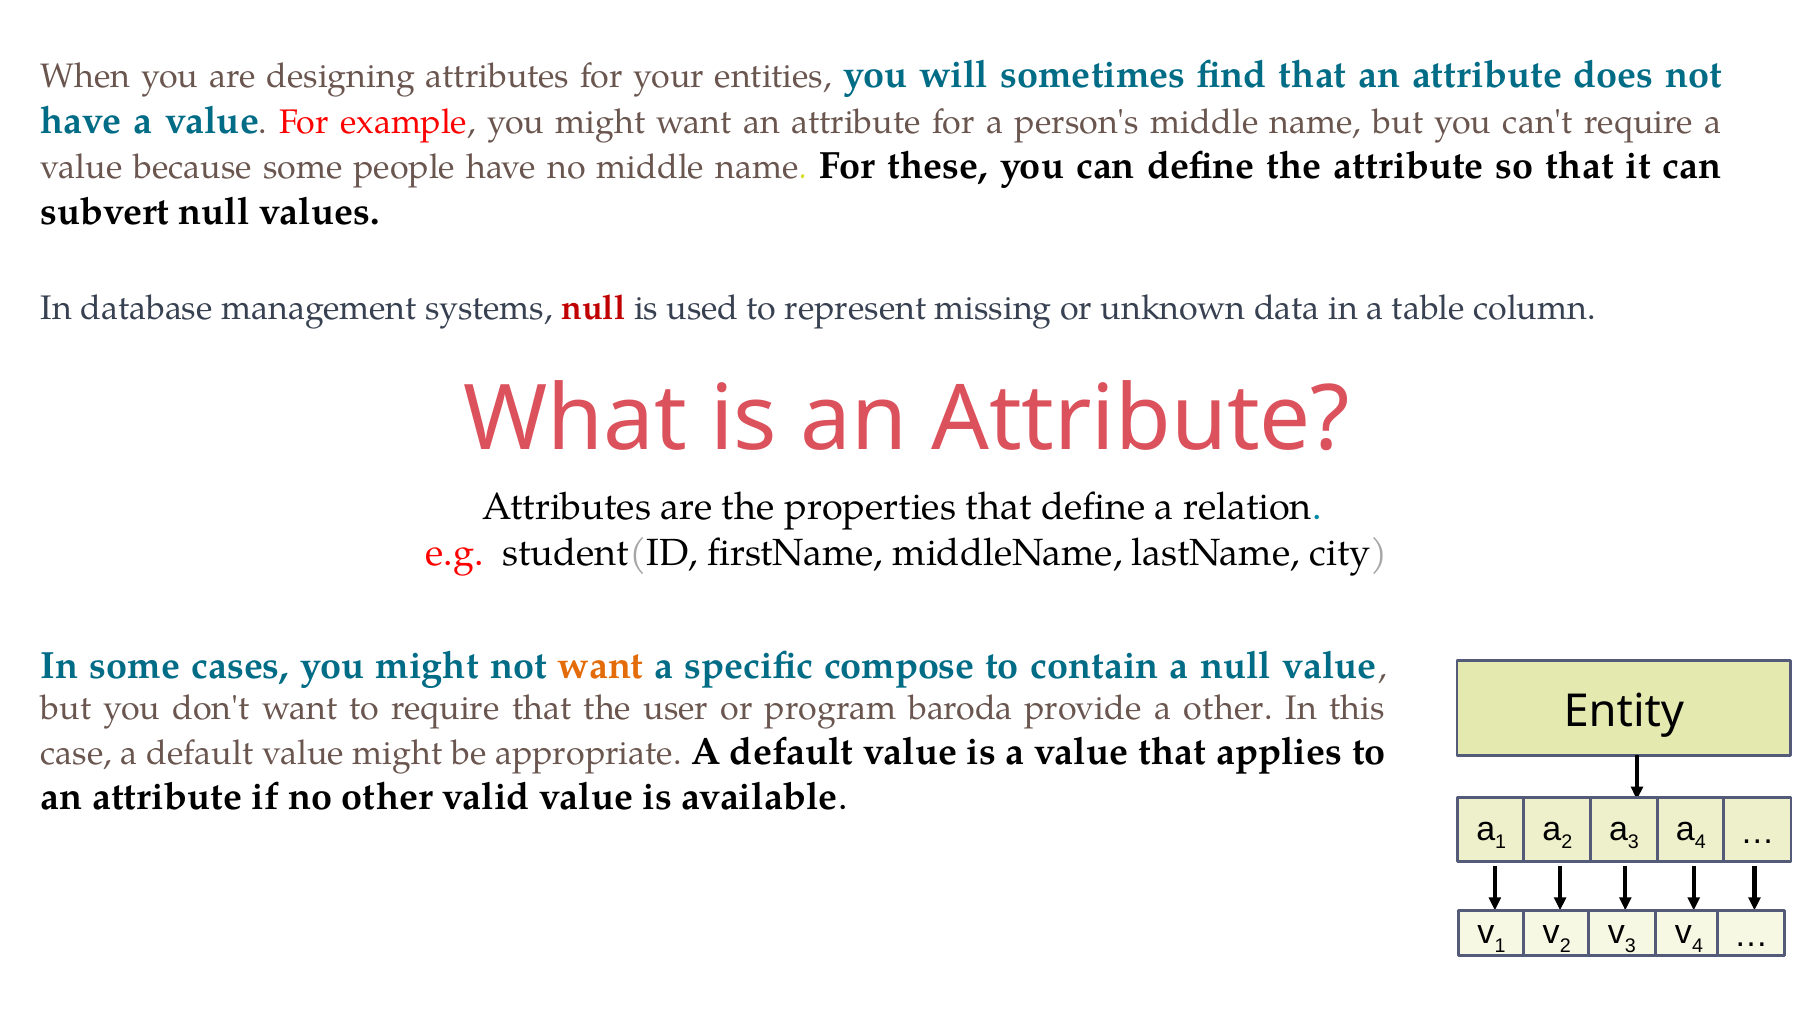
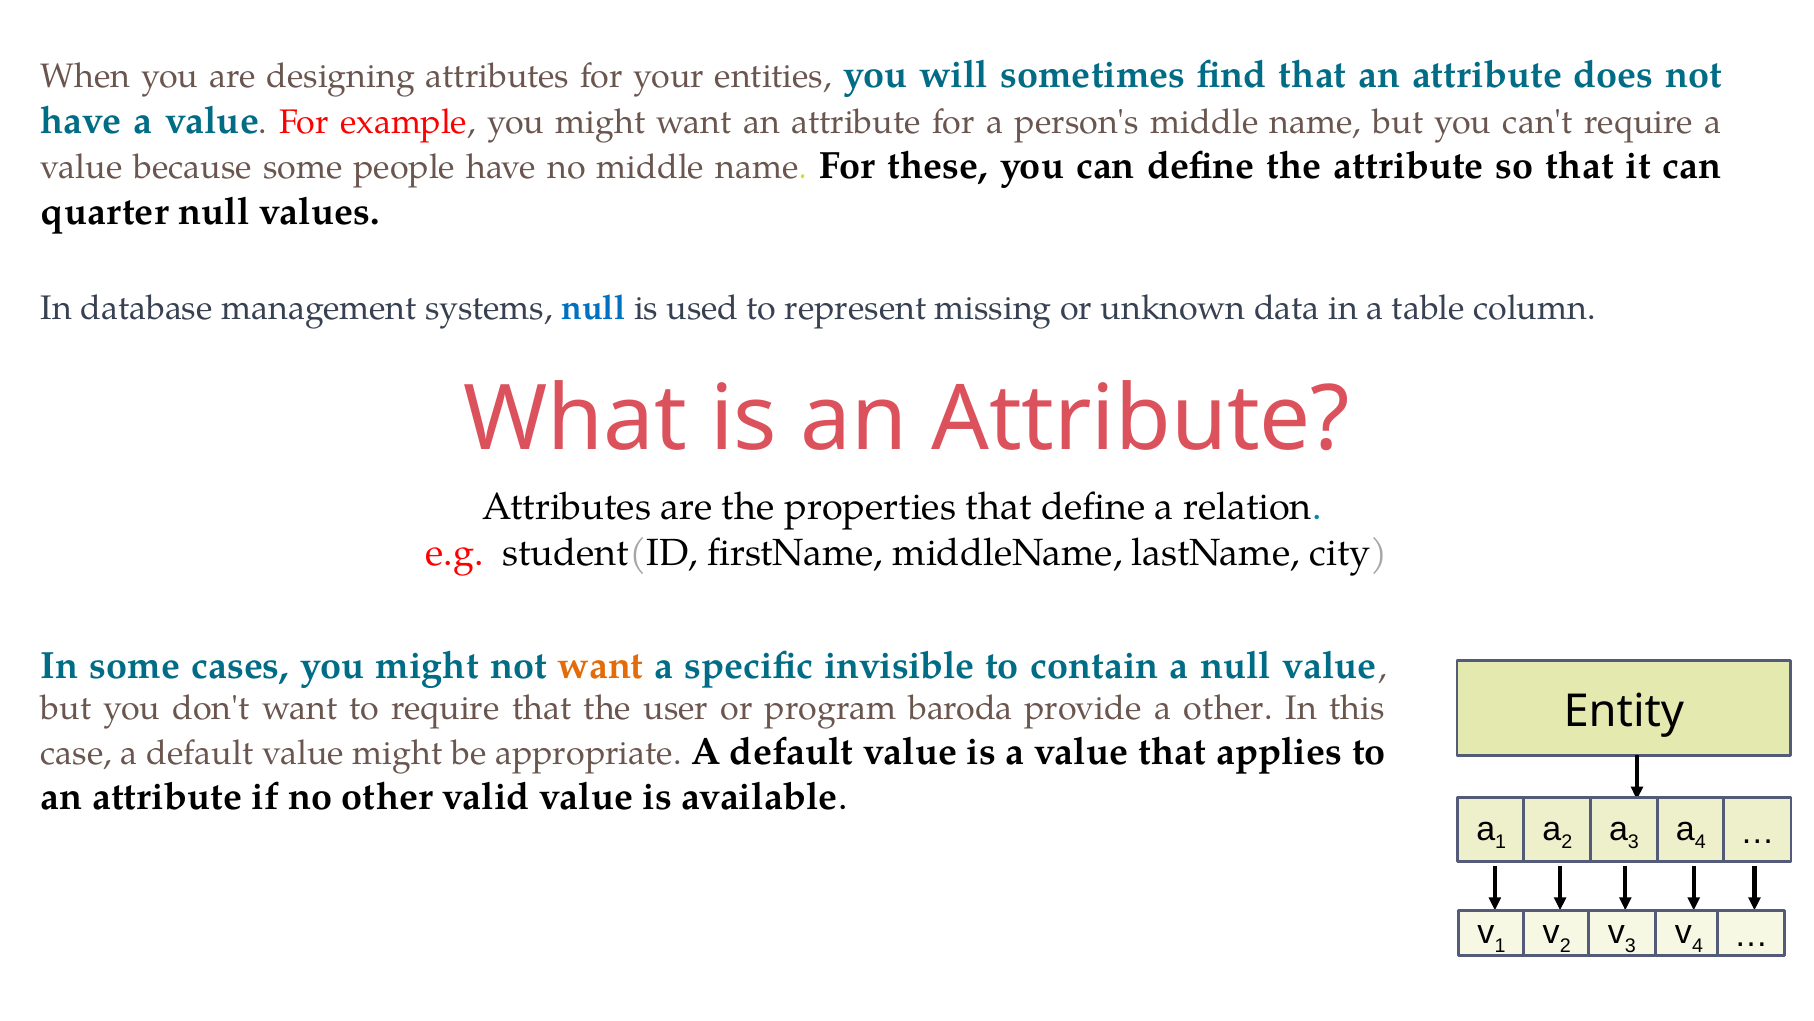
subvert: subvert -> quarter
null at (593, 308) colour: red -> blue
compose: compose -> invisible
